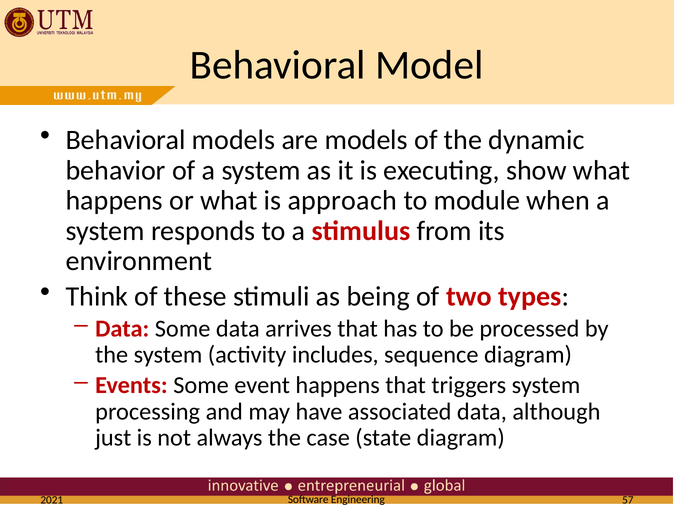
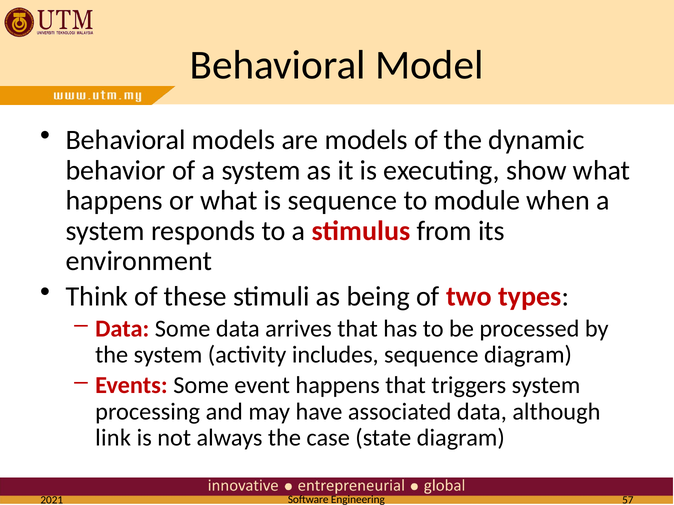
is approach: approach -> sequence
just: just -> link
